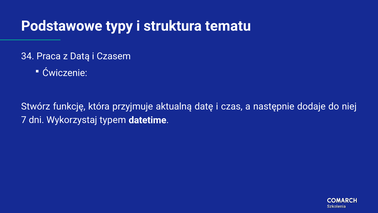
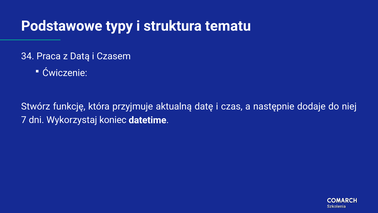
typem: typem -> koniec
